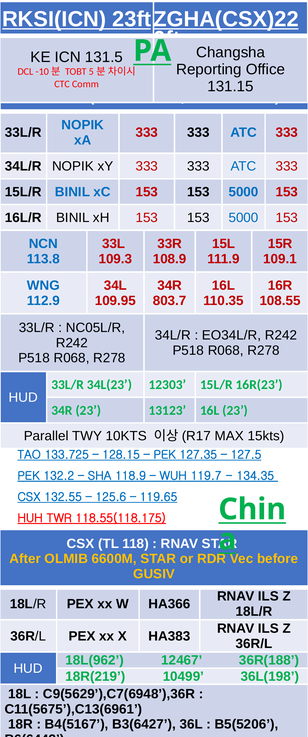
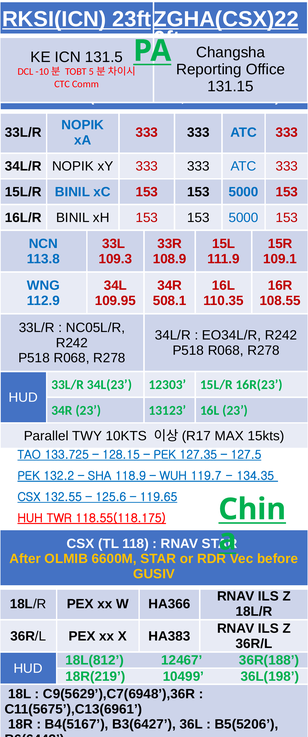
803.7: 803.7 -> 508.1
18L(962: 18L(962 -> 18L(812
